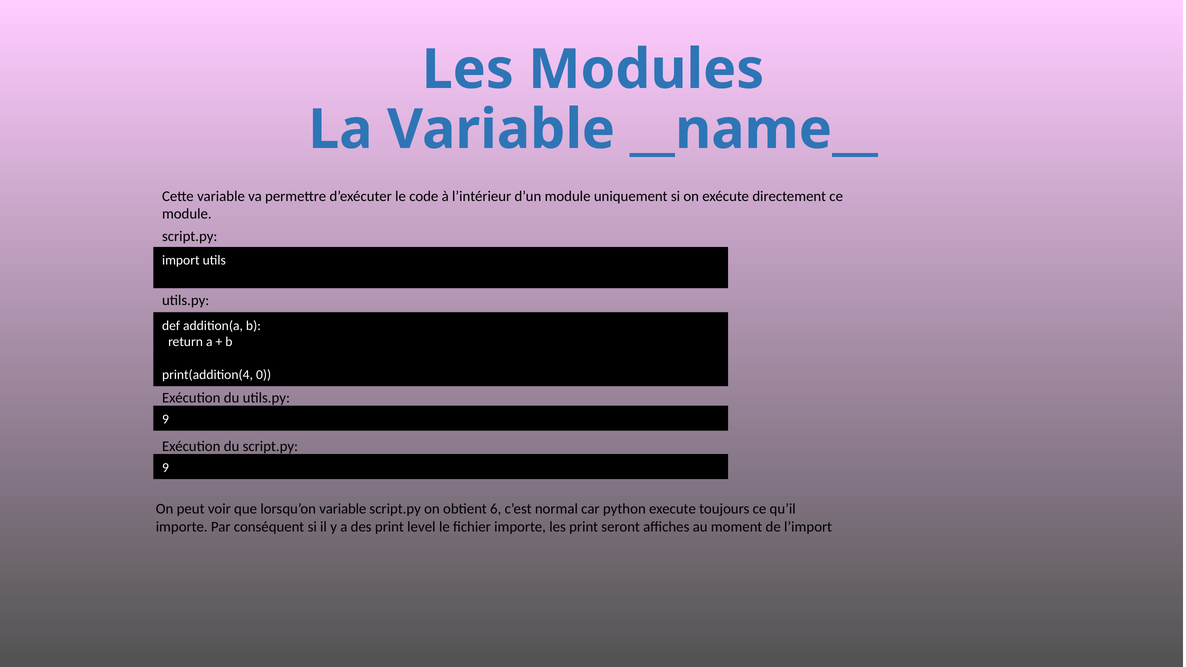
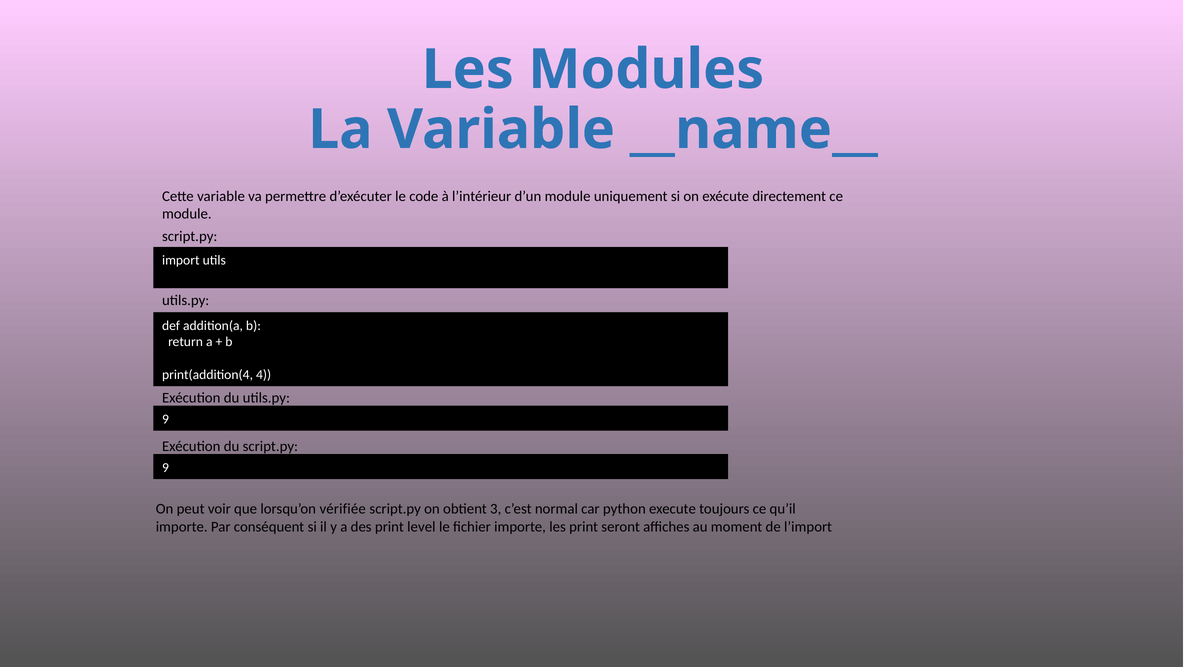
0: 0 -> 4
lorsqu’on variable: variable -> vérifiée
6: 6 -> 3
